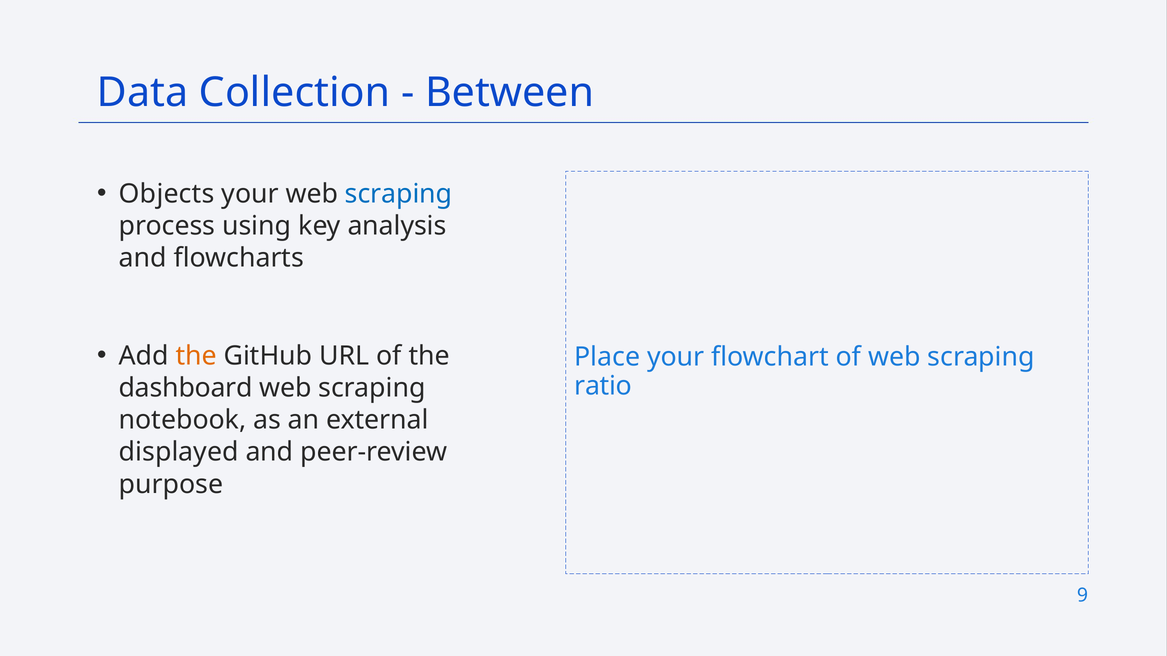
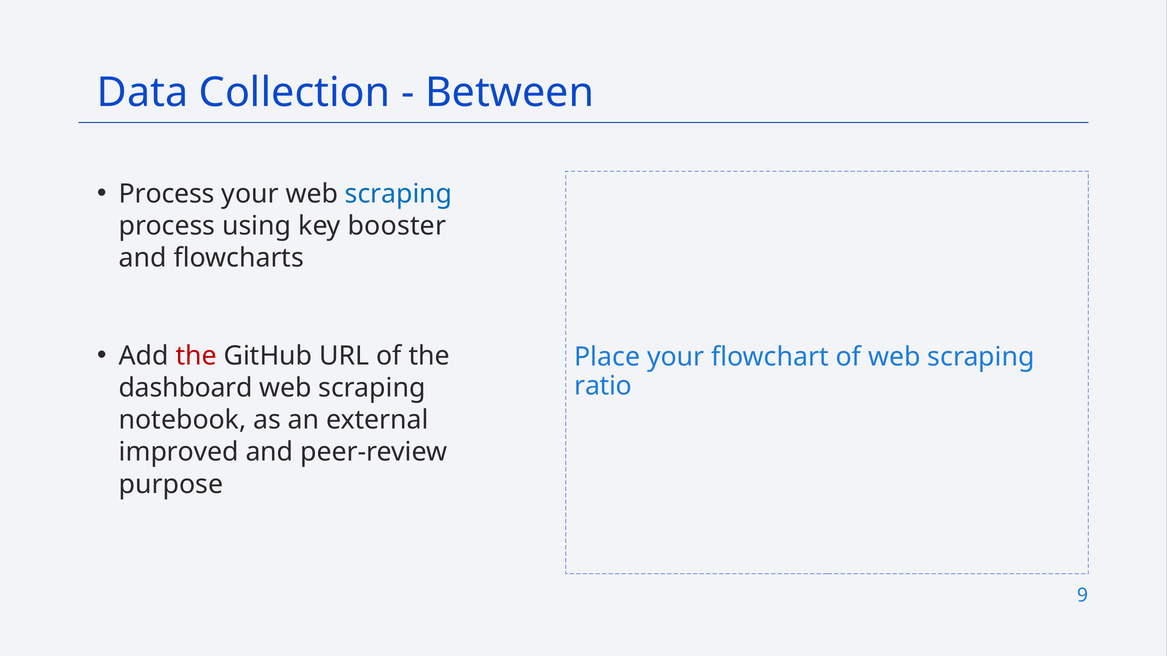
Objects at (167, 194): Objects -> Process
analysis: analysis -> booster
the at (196, 356) colour: orange -> red
displayed: displayed -> improved
